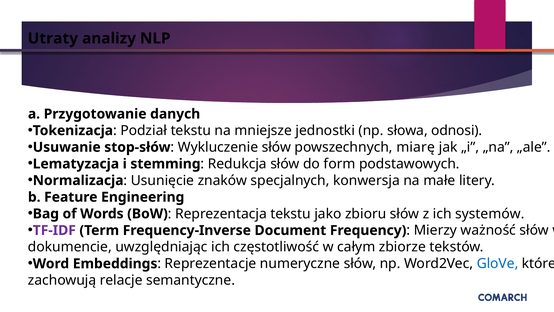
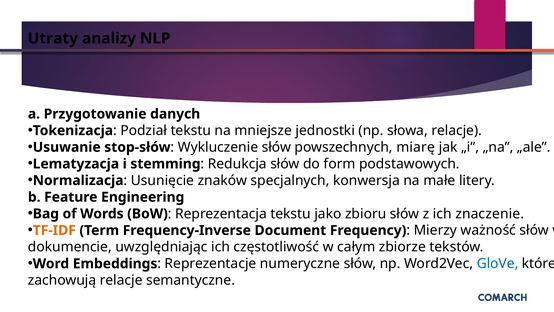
słowa odnosi: odnosi -> relacje
systemów: systemów -> znaczenie
TF-IDF colour: purple -> orange
